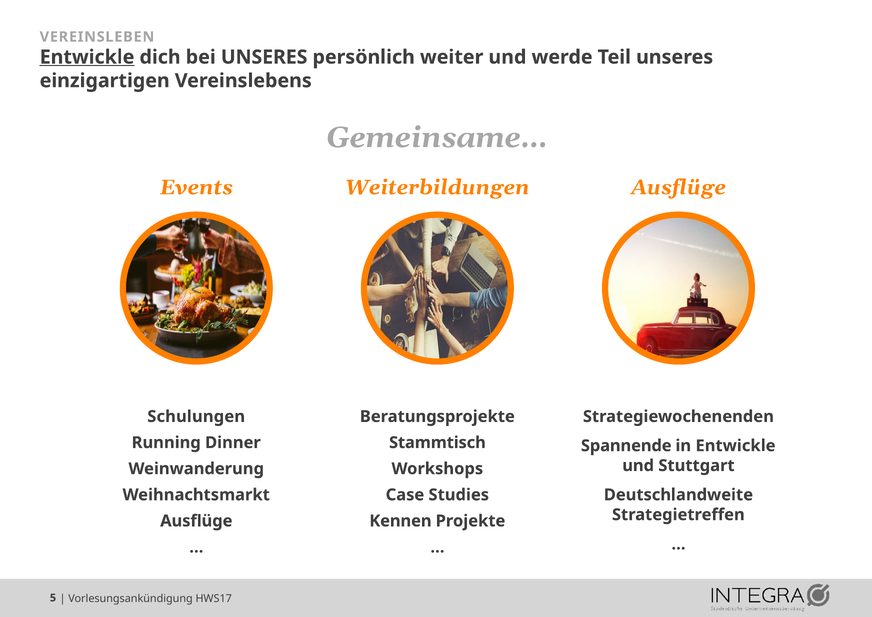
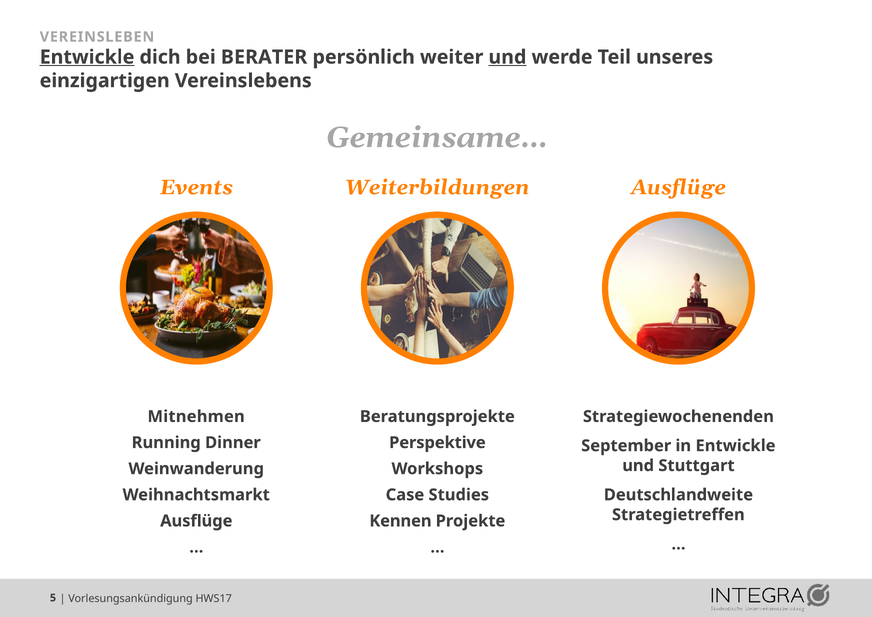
bei UNSERES: UNSERES -> BERATER
und at (507, 57) underline: none -> present
Schulungen: Schulungen -> Mitnehmen
Stammtisch: Stammtisch -> Perspektive
Spannende: Spannende -> September
